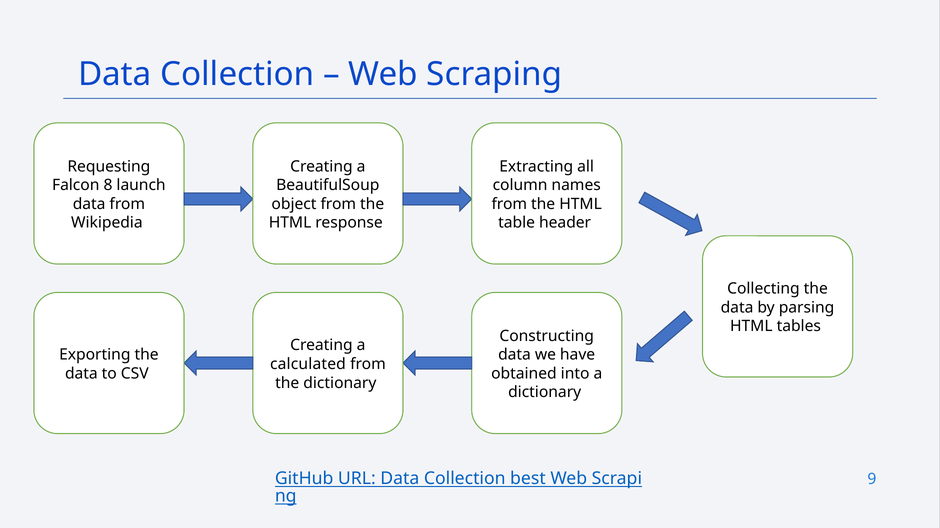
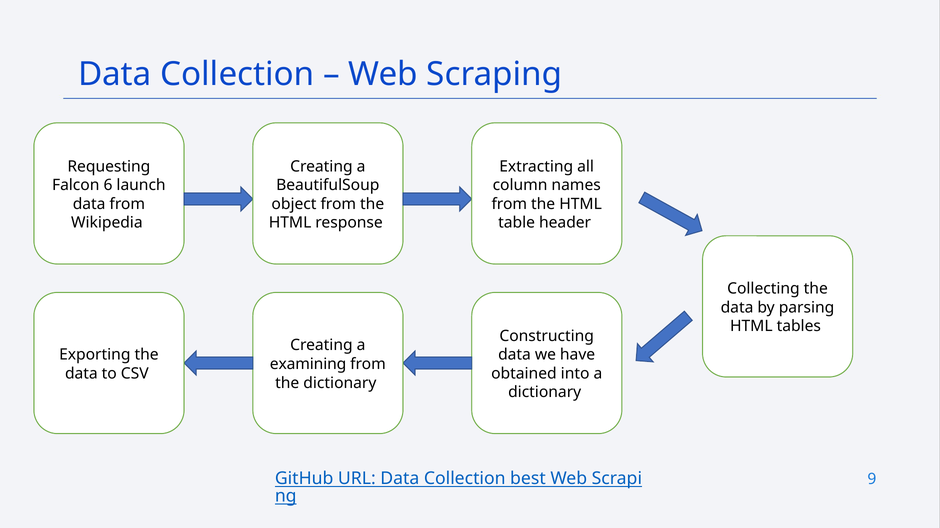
8: 8 -> 6
calculated: calculated -> examining
